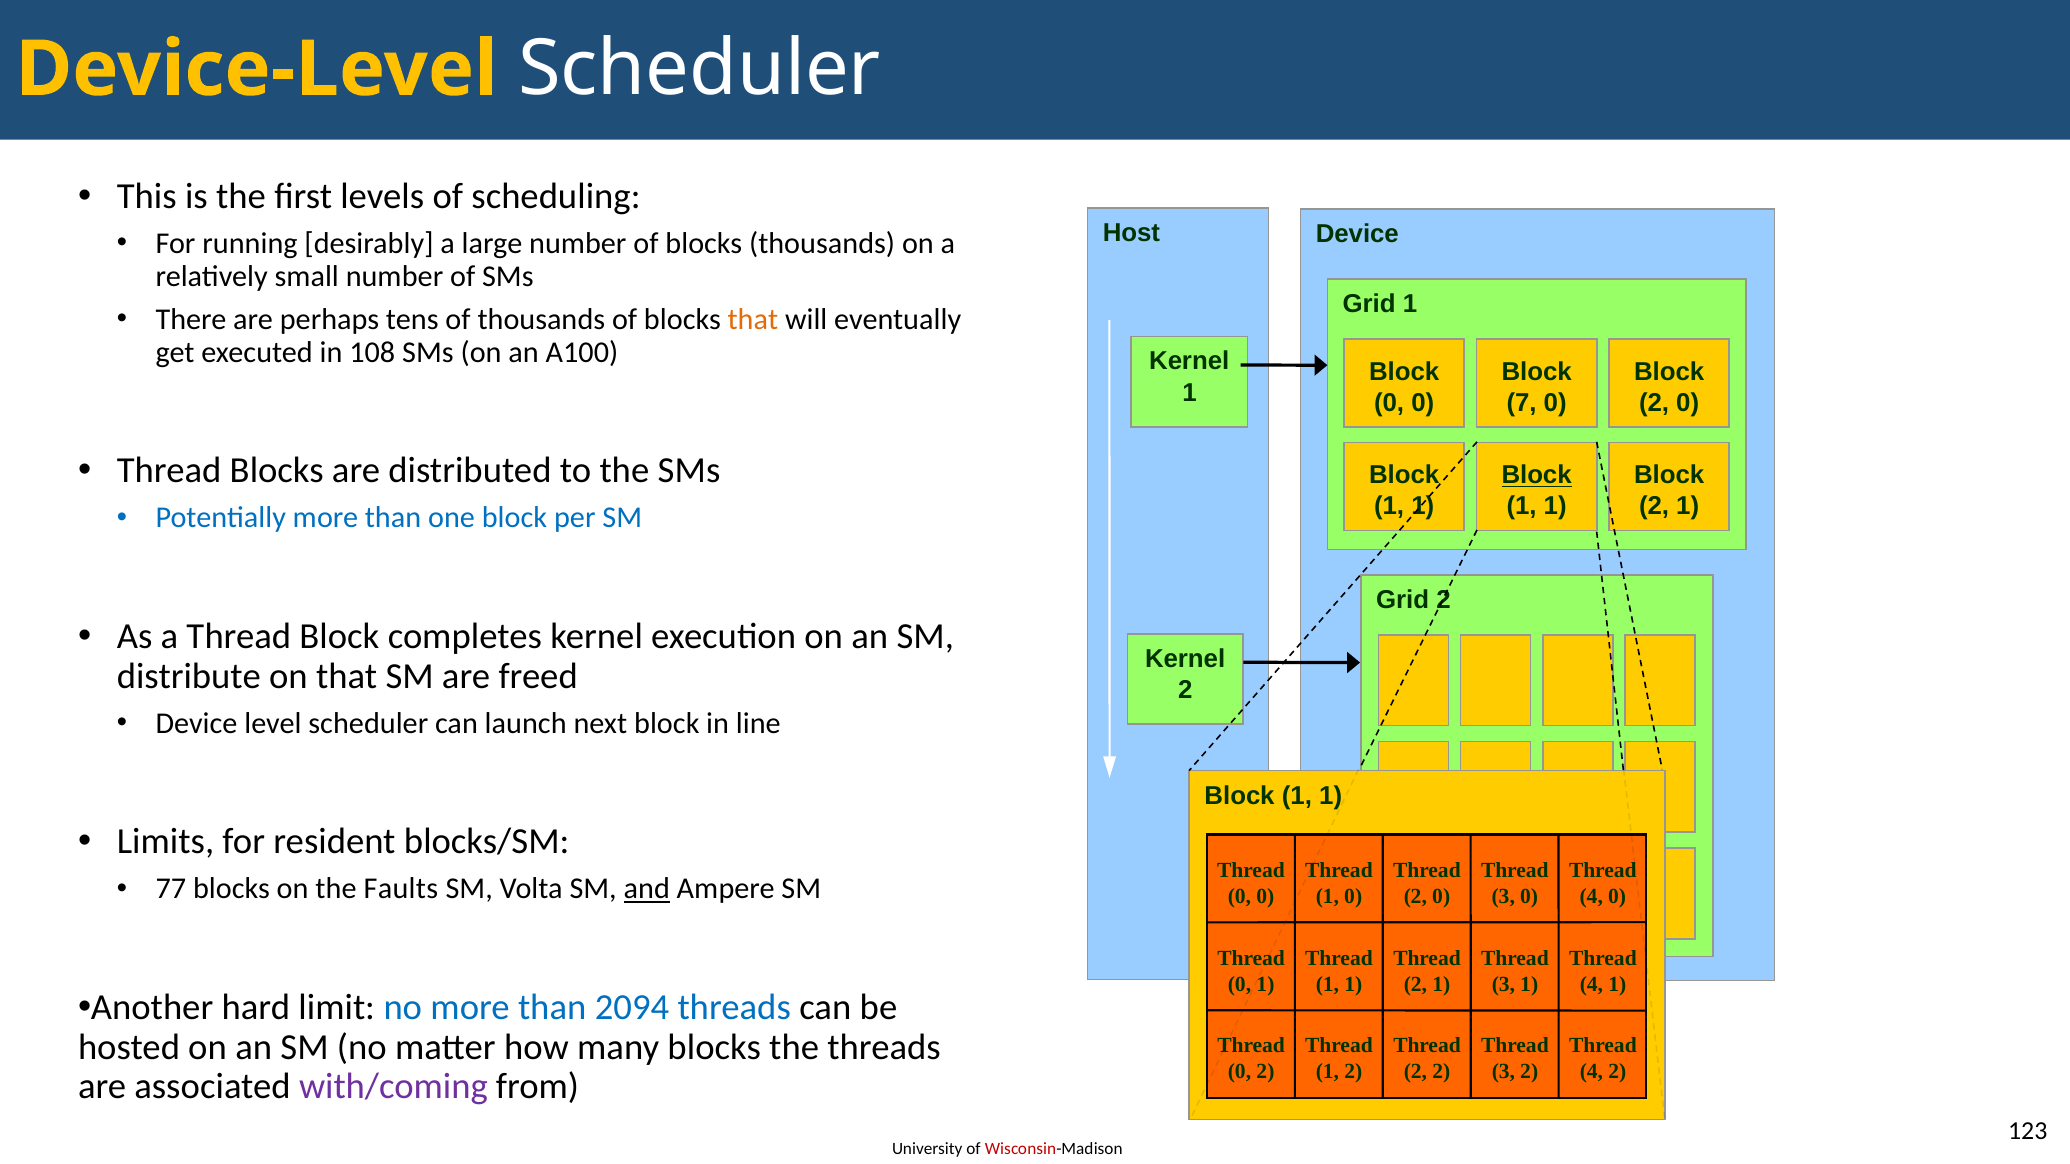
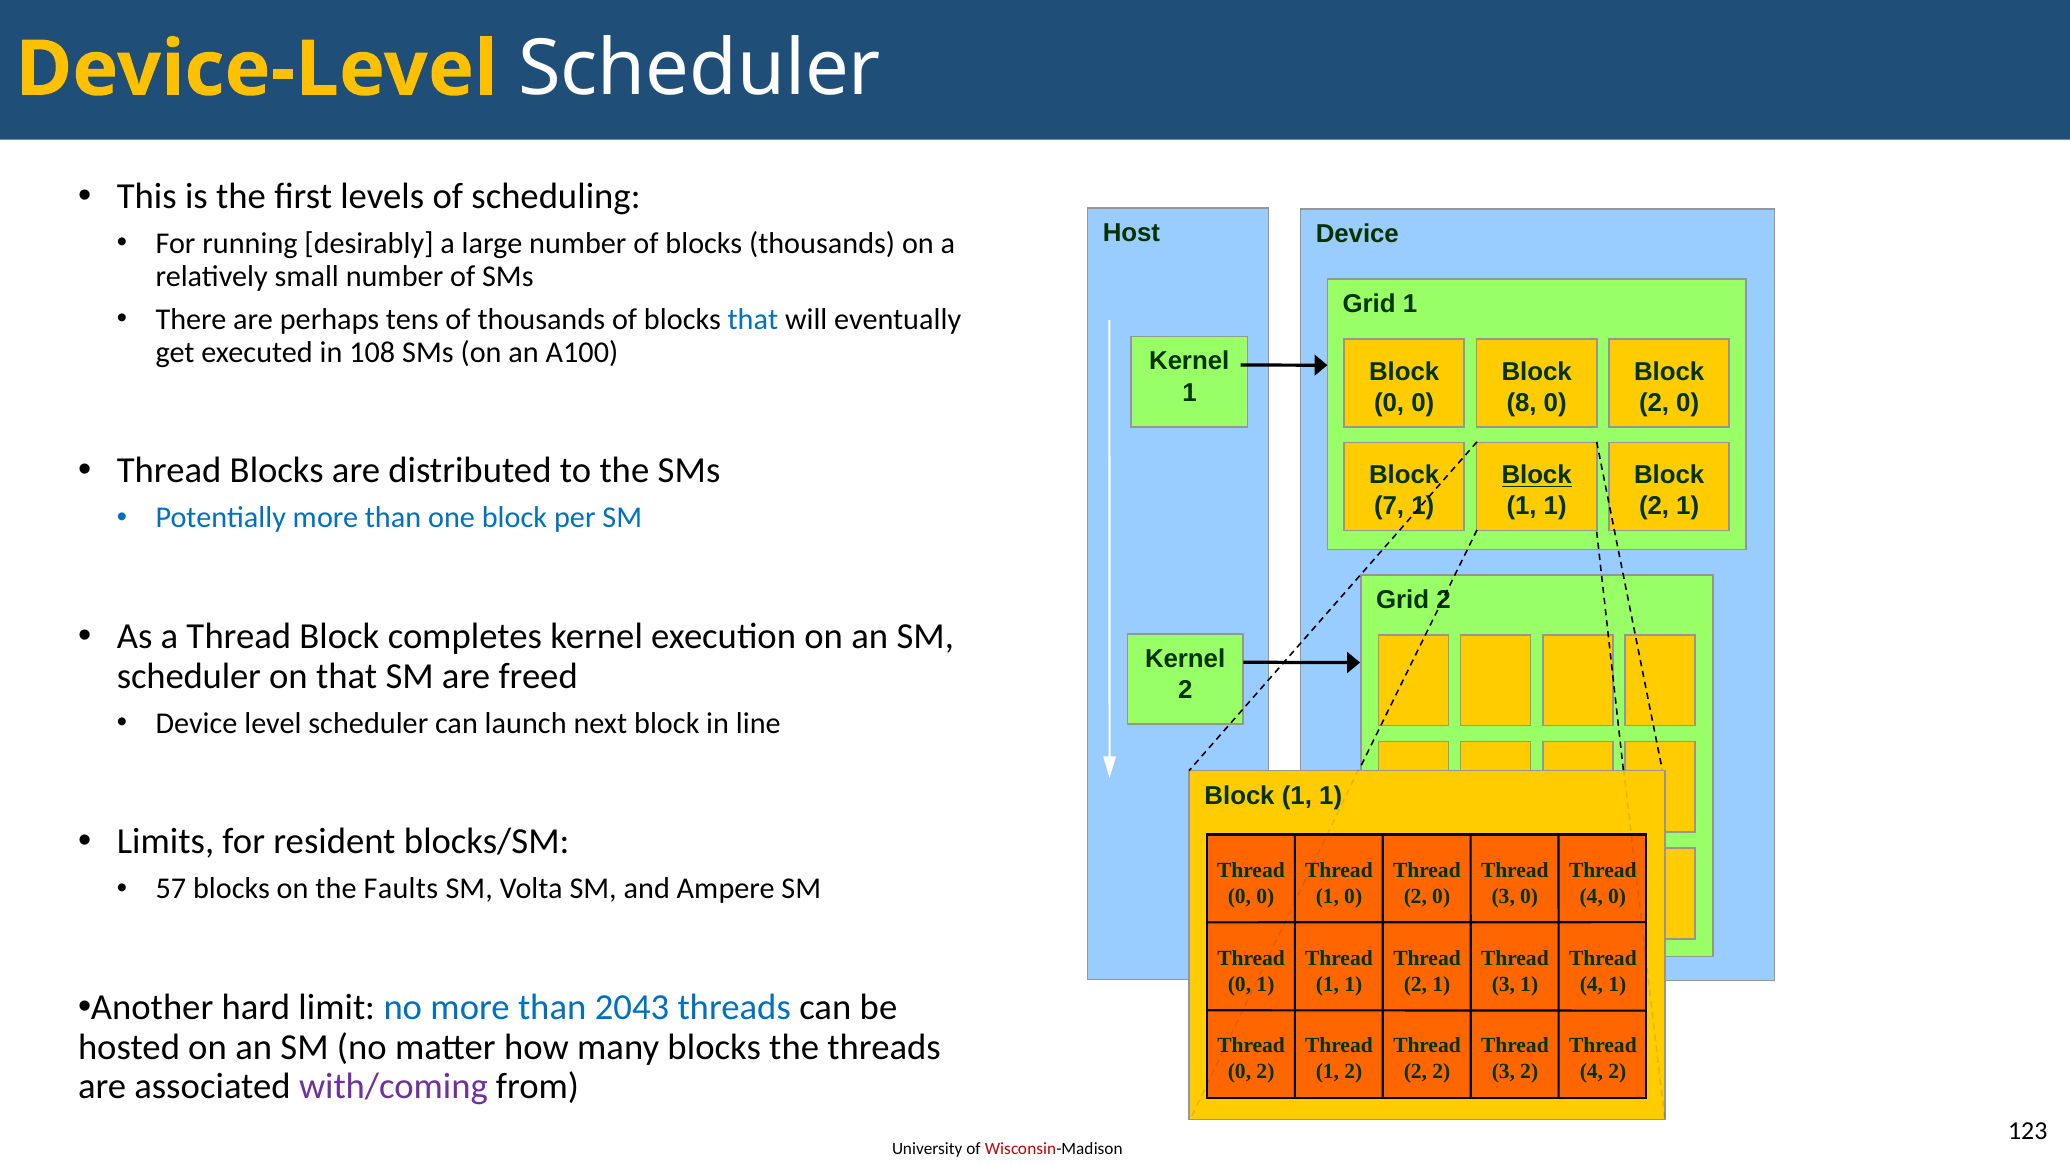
that at (753, 320) colour: orange -> blue
7: 7 -> 8
1 at (1389, 507): 1 -> 7
distribute at (189, 676): distribute -> scheduler
77: 77 -> 57
and underline: present -> none
2094: 2094 -> 2043
